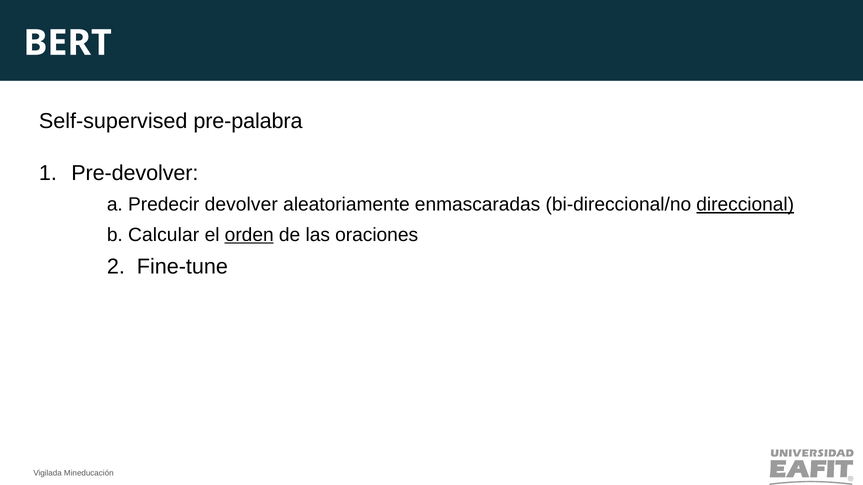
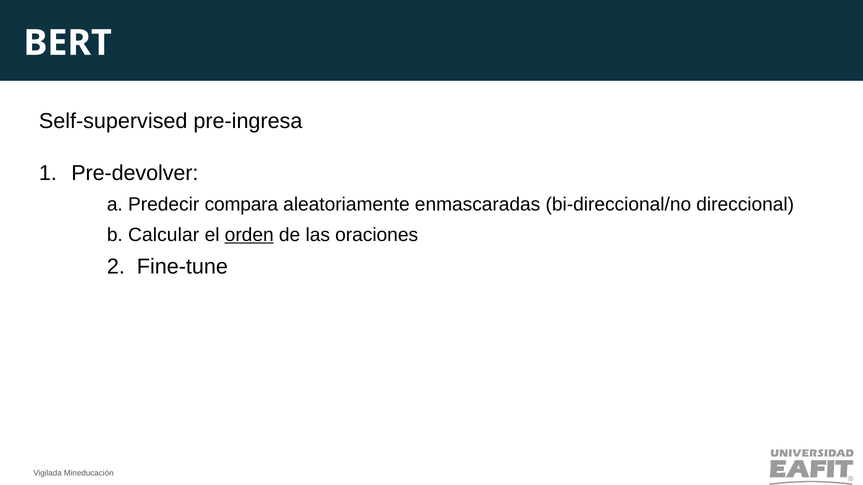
pre-palabra: pre-palabra -> pre-ingresa
devolver: devolver -> compara
direccional underline: present -> none
